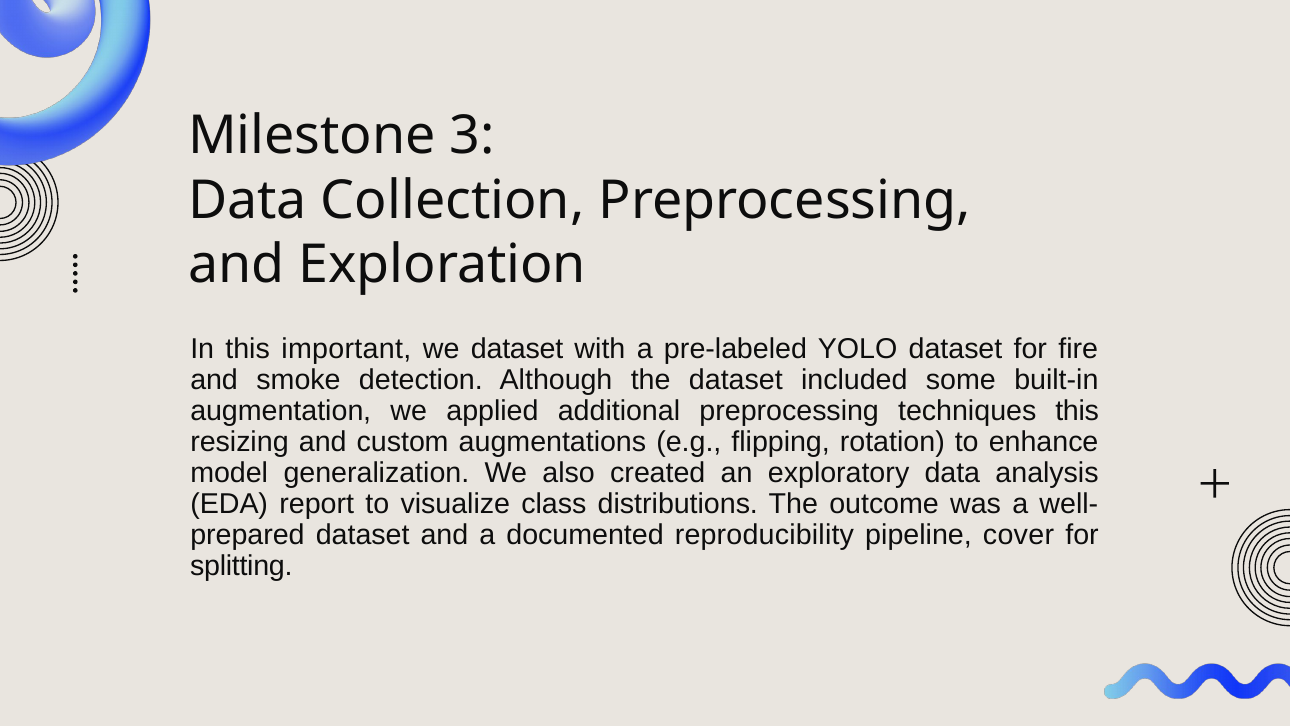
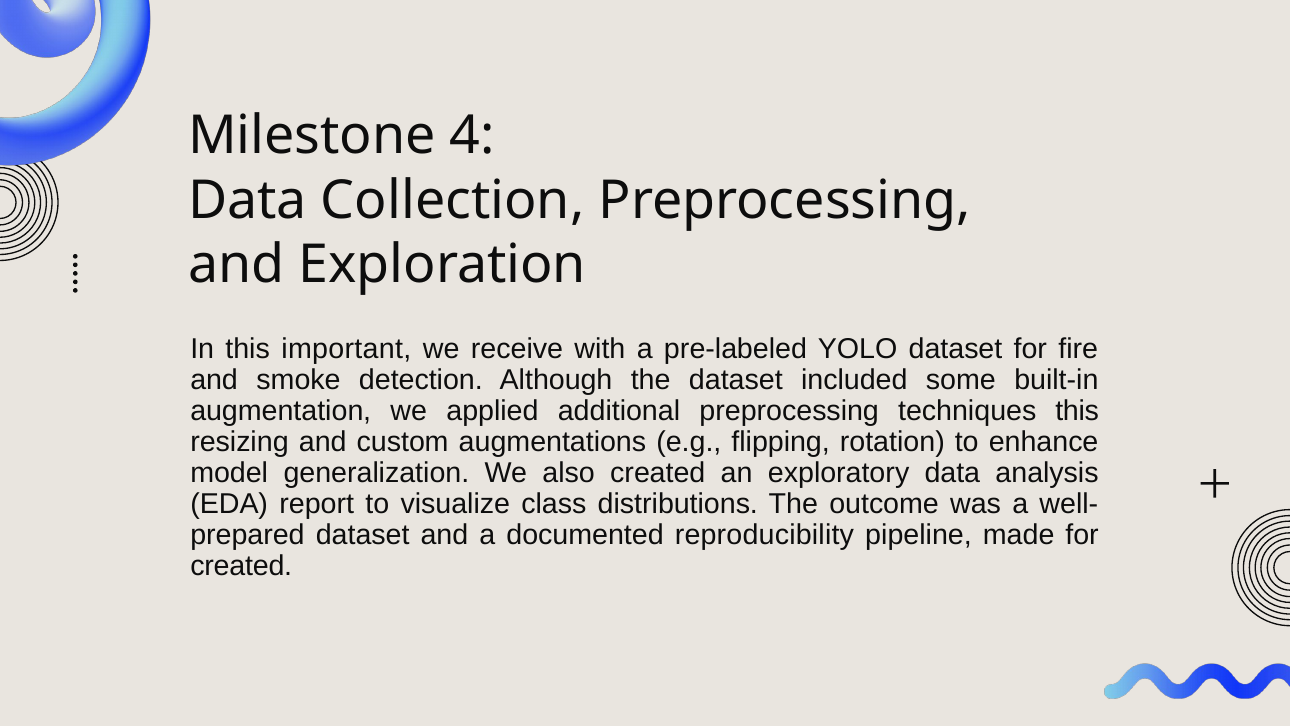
3: 3 -> 4
we dataset: dataset -> receive
cover: cover -> made
splitting at (241, 566): splitting -> created
